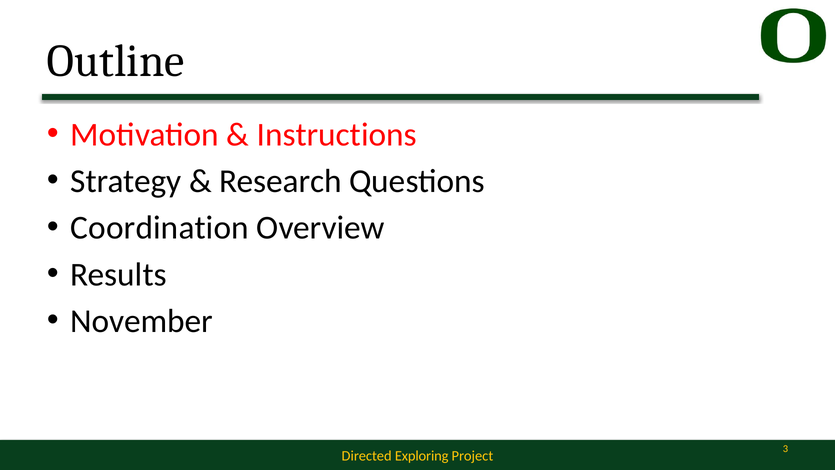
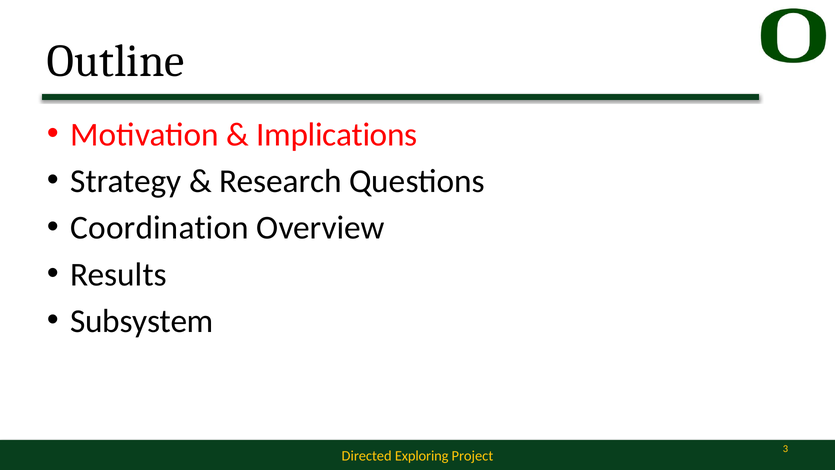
Instructions: Instructions -> Implications
November: November -> Subsystem
